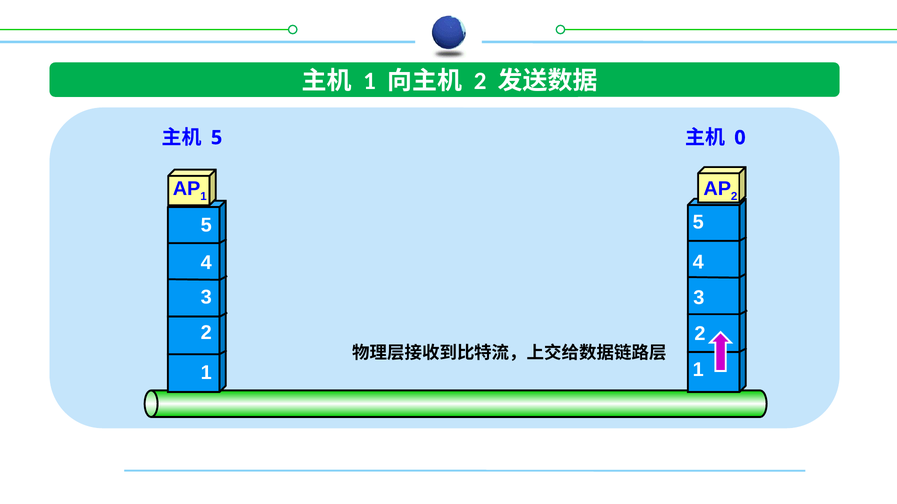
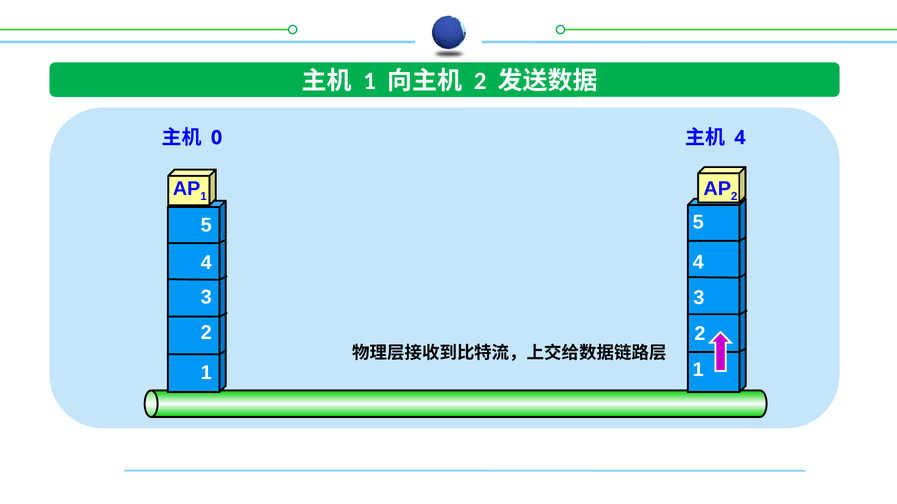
5 at (217, 138): 5 -> 0
0 at (740, 138): 0 -> 4
